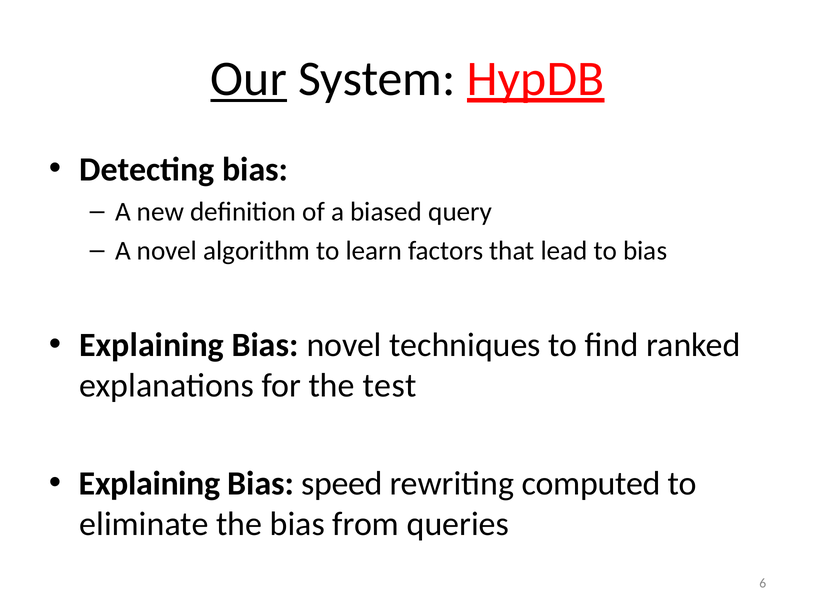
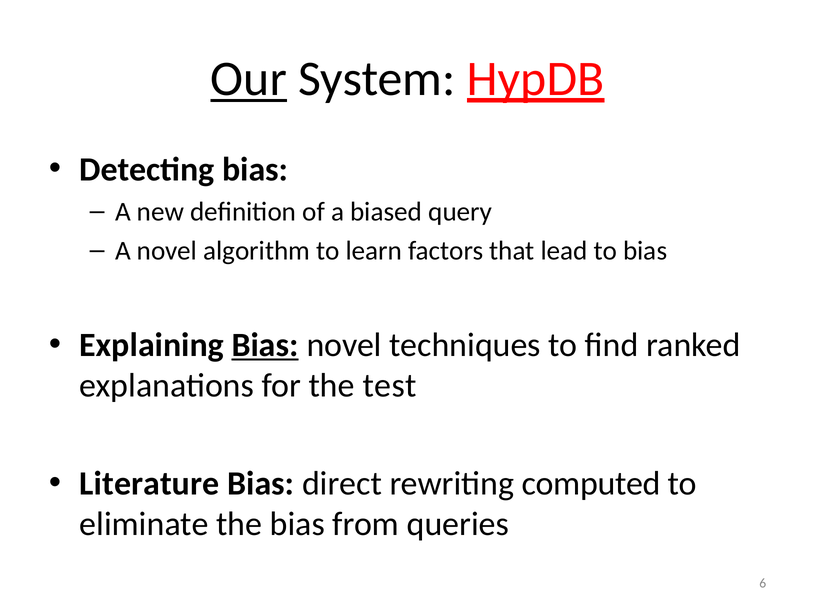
Bias at (265, 345) underline: none -> present
Explaining at (150, 484): Explaining -> Literature
speed: speed -> direct
